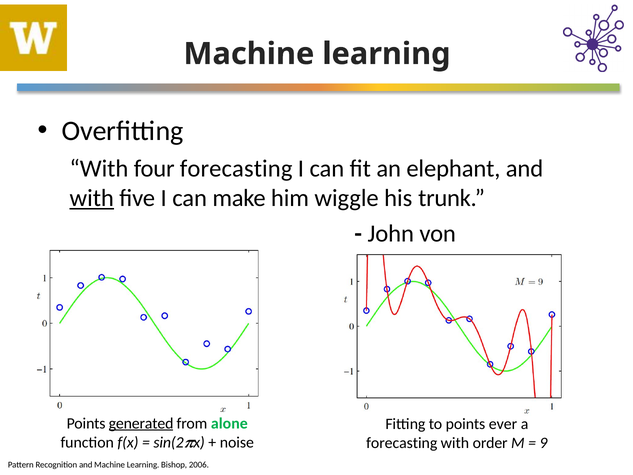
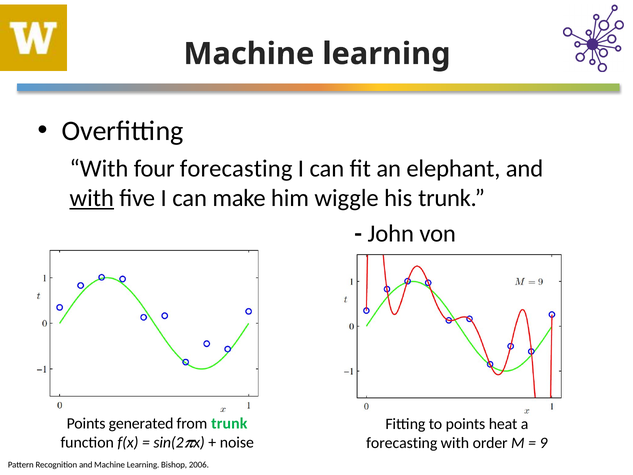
generated underline: present -> none
from alone: alone -> trunk
ever: ever -> heat
